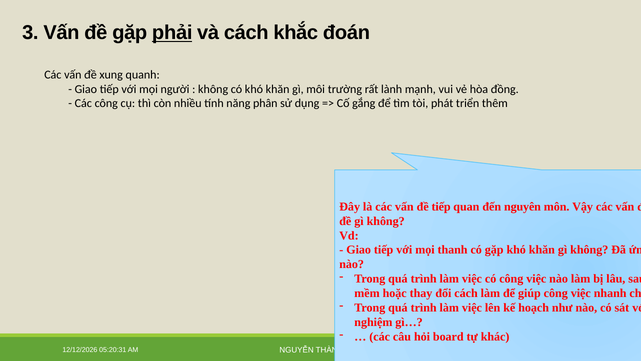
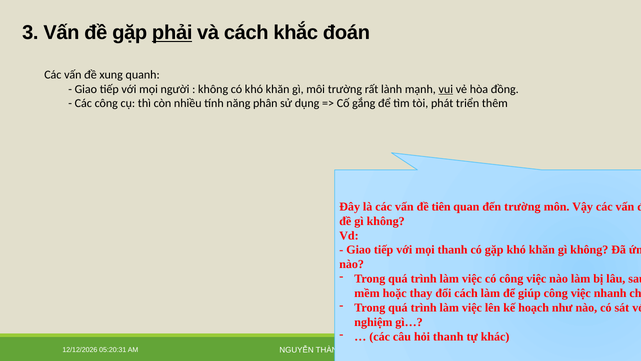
vui underline: none -> present
đề tiếp: tiếp -> tiên
đến nguyên: nguyên -> trường
hỏi board: board -> thanh
